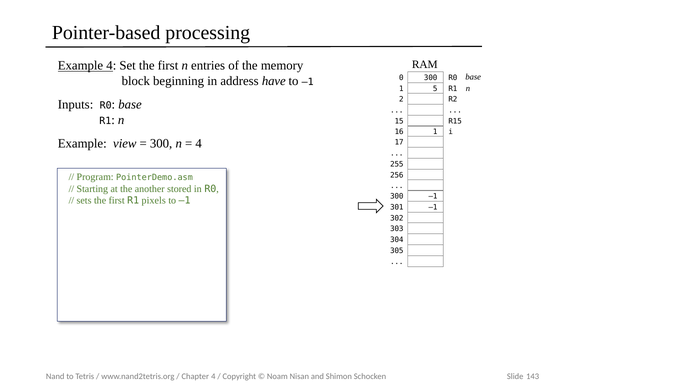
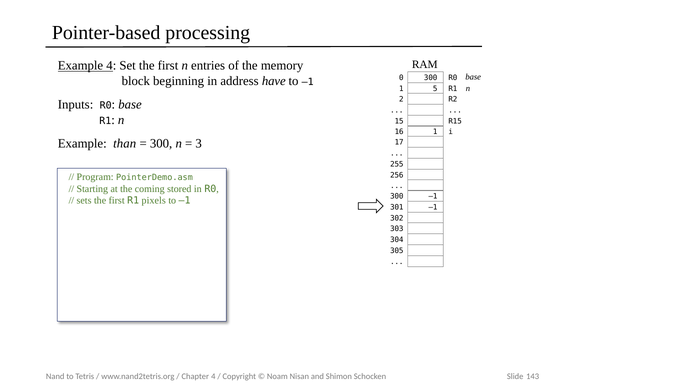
view: view -> than
4 at (199, 144): 4 -> 3
another: another -> coming
